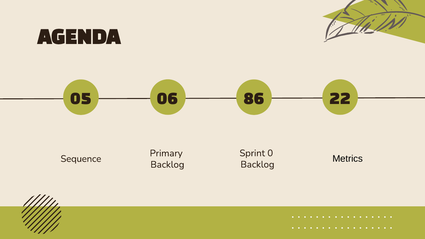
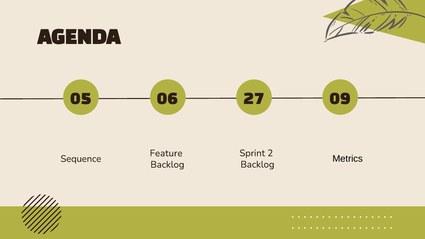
86: 86 -> 27
22: 22 -> 09
0: 0 -> 2
Primary: Primary -> Feature
